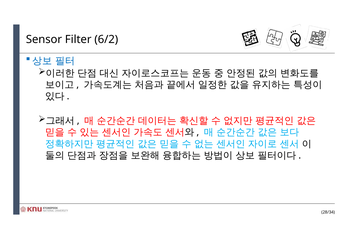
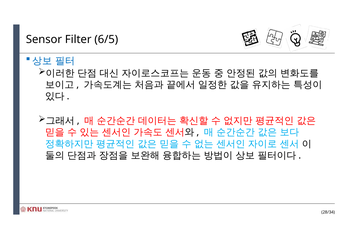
6/2: 6/2 -> 6/5
